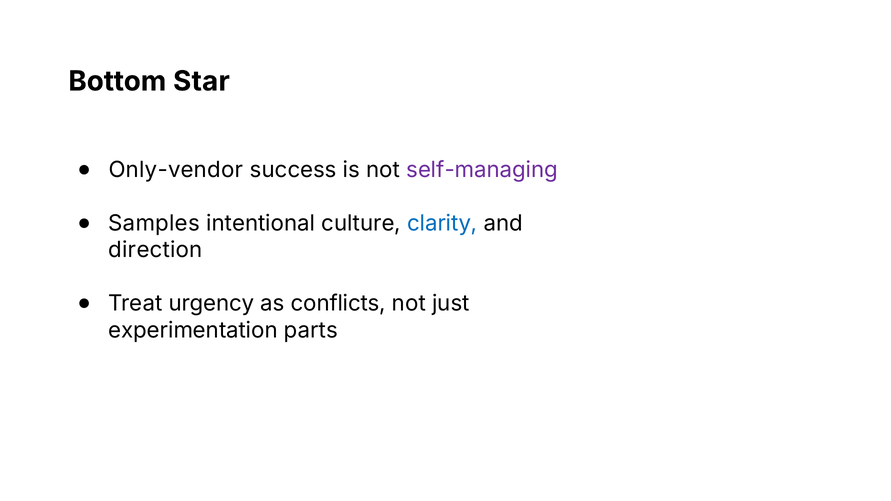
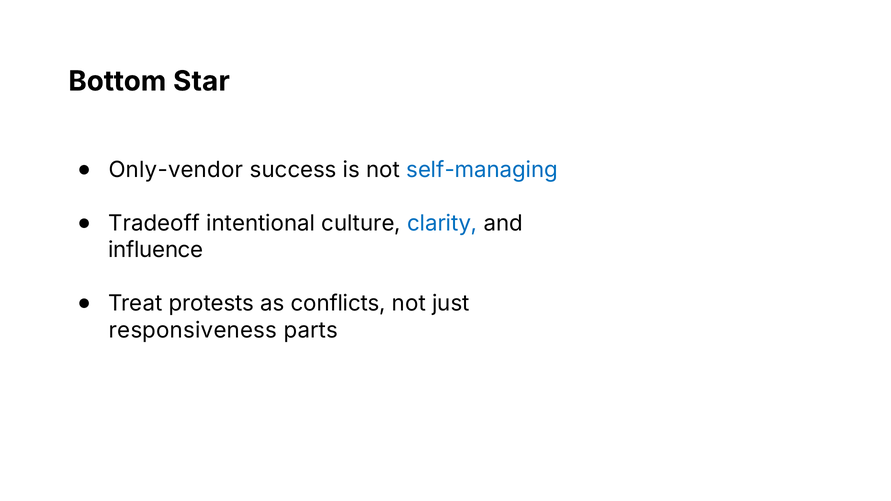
self-managing colour: purple -> blue
Samples: Samples -> Tradeoff
direction: direction -> influence
urgency: urgency -> protests
experimentation: experimentation -> responsiveness
